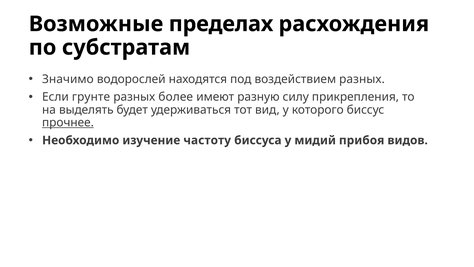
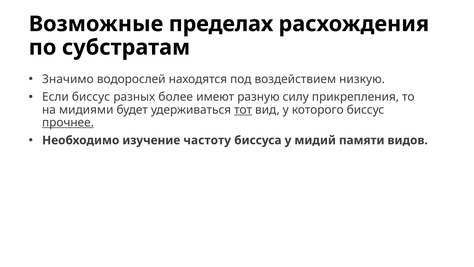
воздействием разных: разных -> низкую
Если грунте: грунте -> биссус
выделять: выделять -> мидиями
тот underline: none -> present
прибоя: прибоя -> памяти
